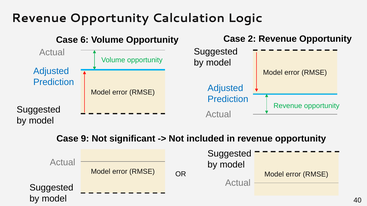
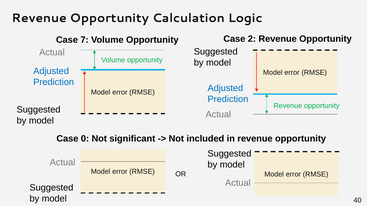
6: 6 -> 7
9: 9 -> 0
